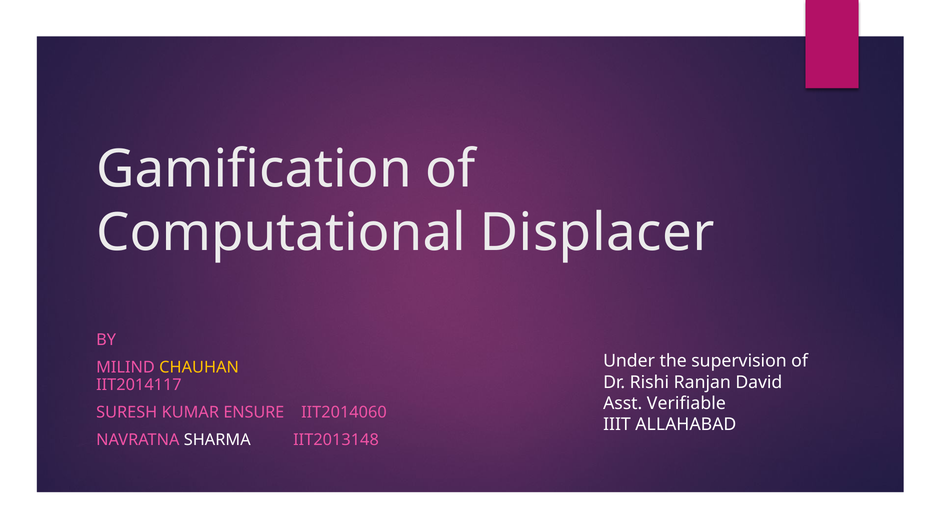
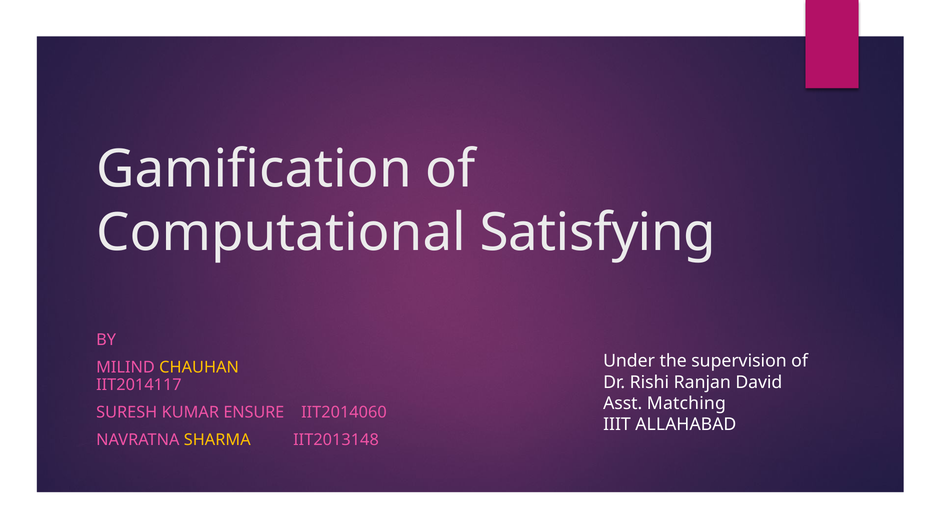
Displacer: Displacer -> Satisfying
Verifiable: Verifiable -> Matching
SHARMA colour: white -> yellow
